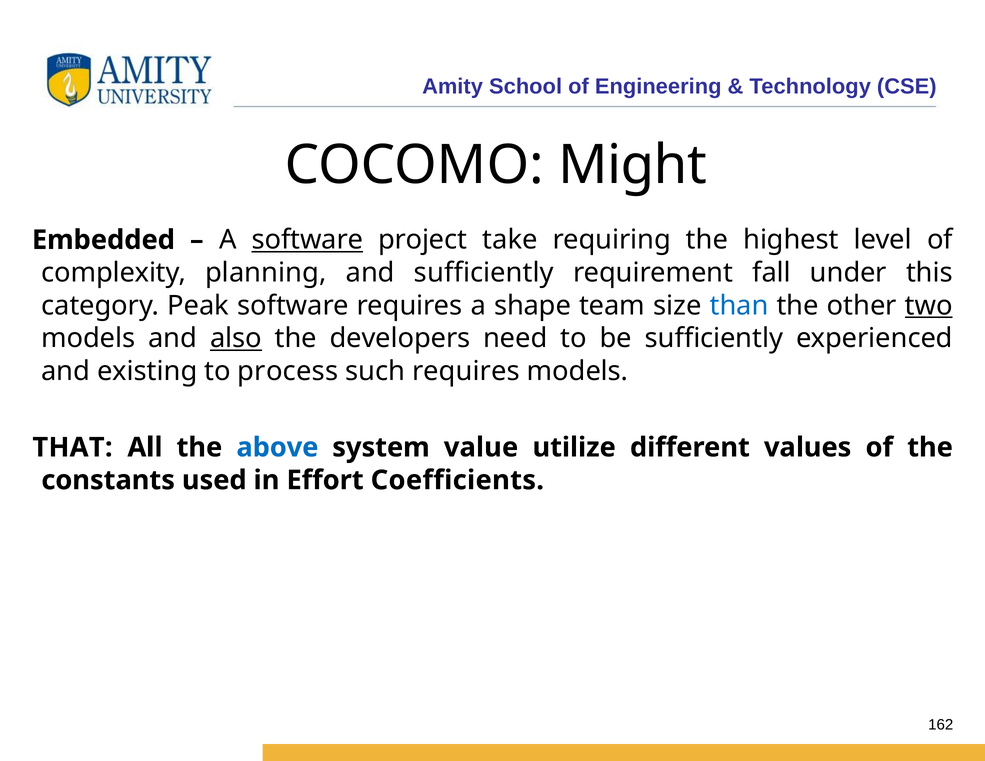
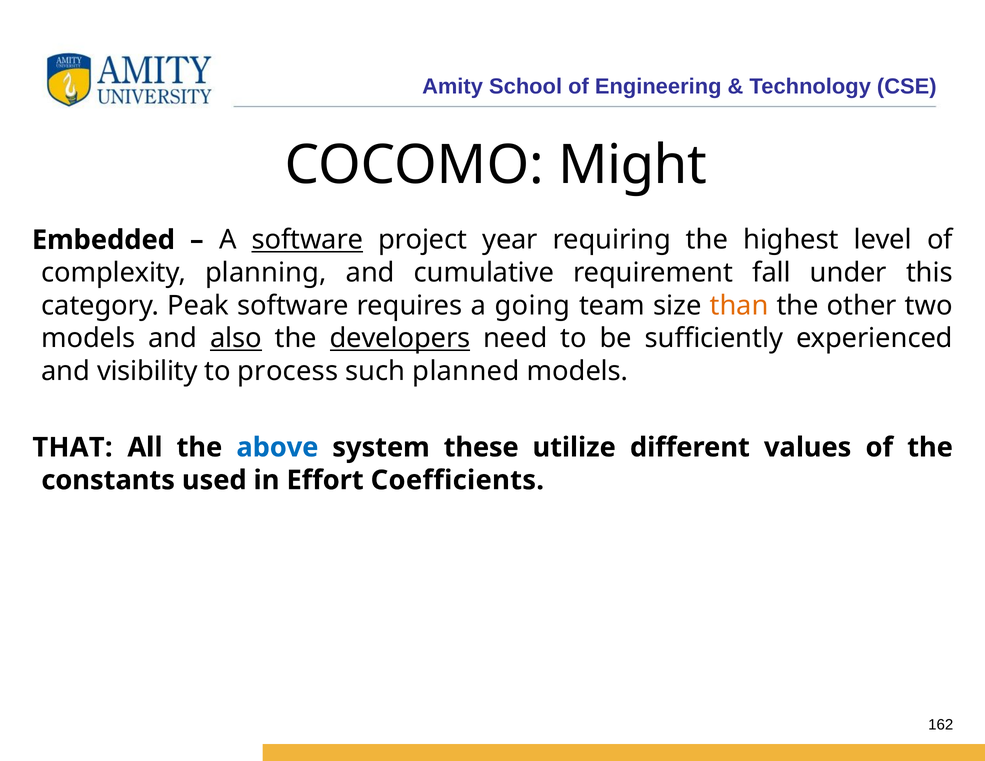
take: take -> year
and sufficiently: sufficiently -> cumulative
shape: shape -> going
than colour: blue -> orange
two underline: present -> none
developers underline: none -> present
existing: existing -> visibility
such requires: requires -> planned
value: value -> these
